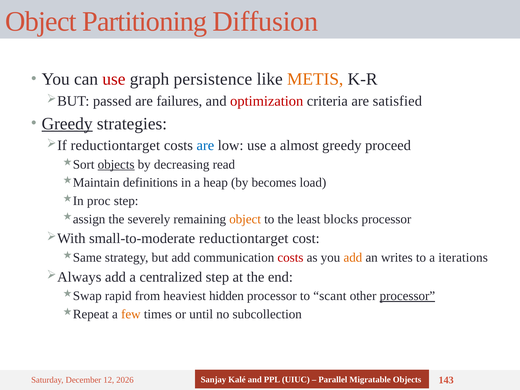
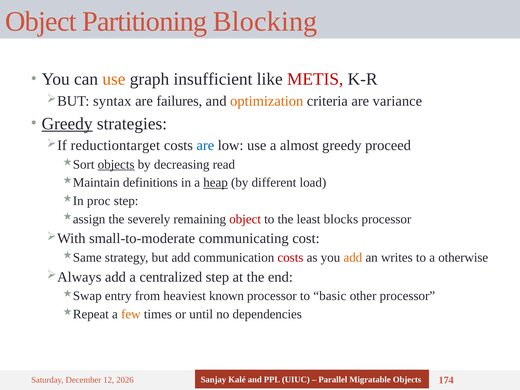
Diffusion: Diffusion -> Blocking
use at (114, 79) colour: red -> orange
persistence: persistence -> insufficient
METIS colour: orange -> red
passed: passed -> syntax
optimization colour: red -> orange
satisfied: satisfied -> variance
heap underline: none -> present
becomes: becomes -> different
object at (245, 219) colour: orange -> red
small-to-moderate reductiontarget: reductiontarget -> communicating
iterations: iterations -> otherwise
rapid: rapid -> entry
hidden: hidden -> known
scant: scant -> basic
processor at (407, 296) underline: present -> none
subcollection: subcollection -> dependencies
143: 143 -> 174
